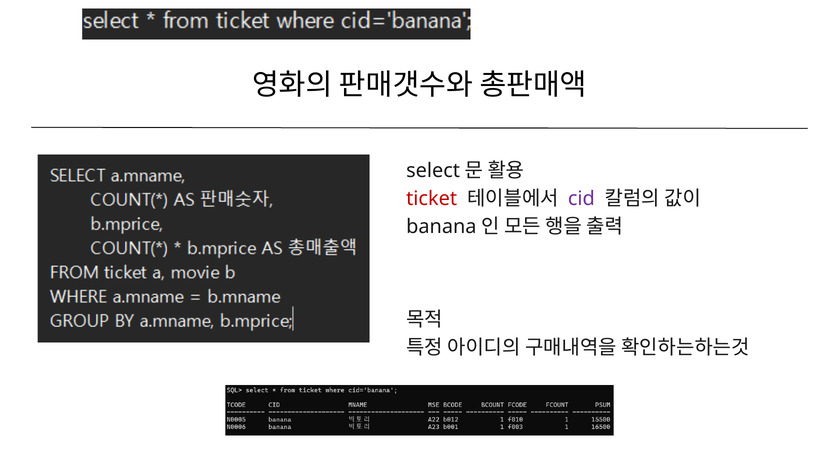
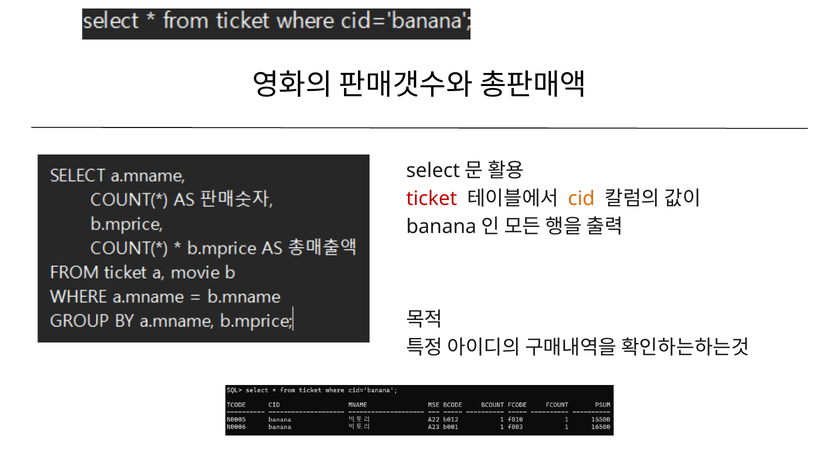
cid colour: purple -> orange
